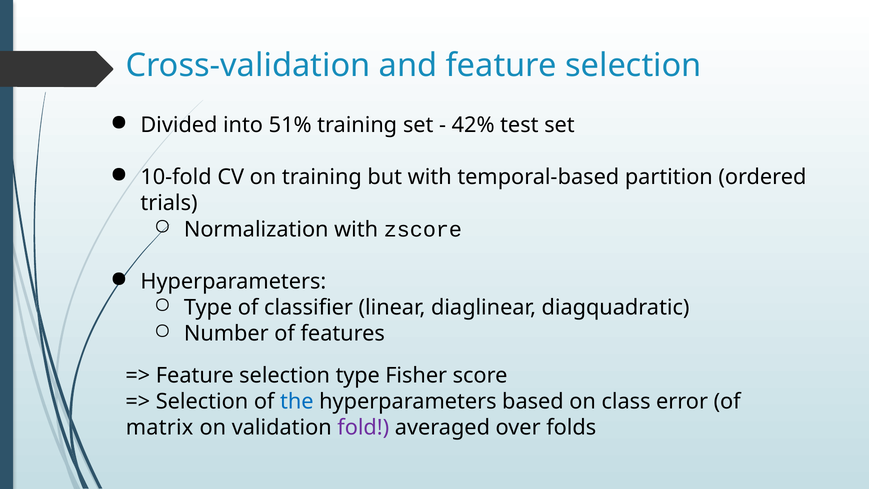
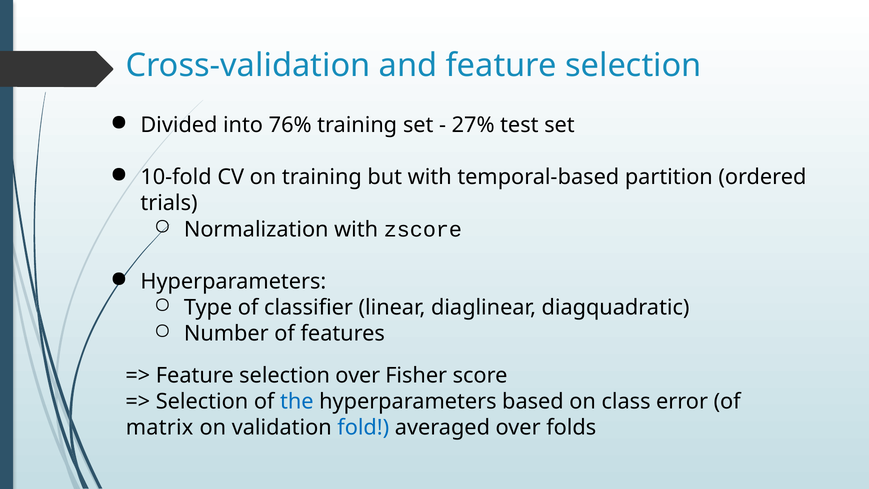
51%: 51% -> 76%
42%: 42% -> 27%
selection type: type -> over
fold colour: purple -> blue
